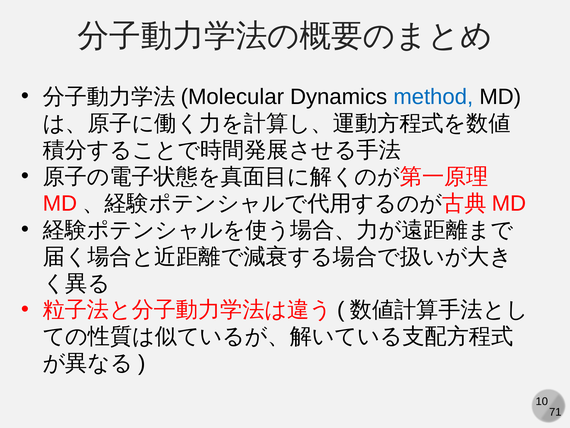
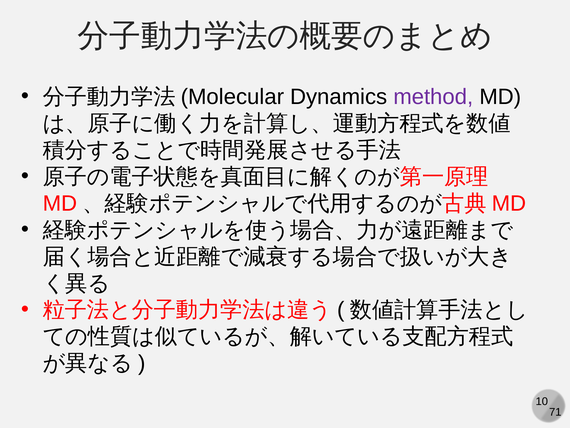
method colour: blue -> purple
